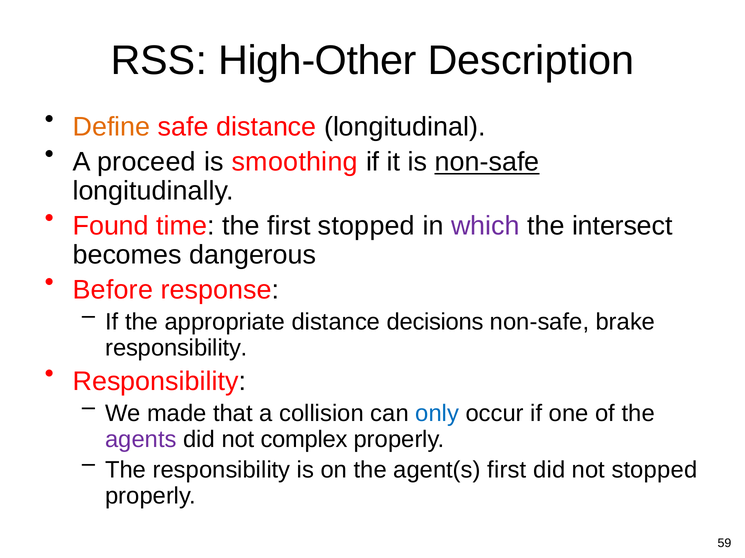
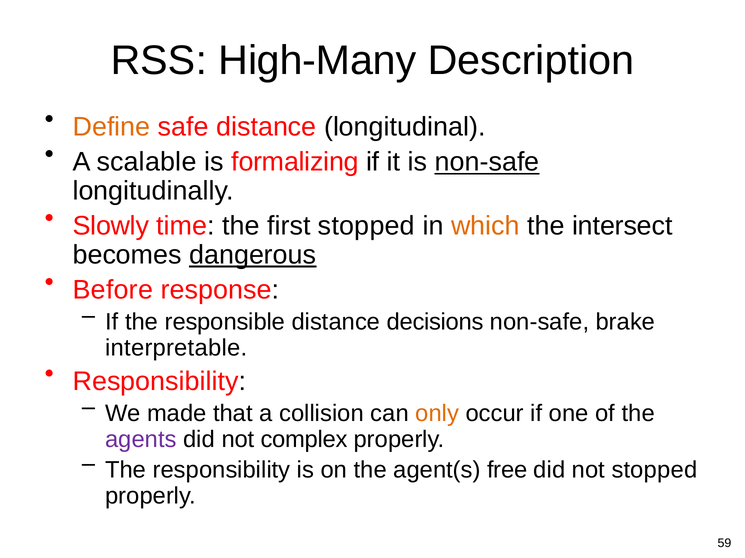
High-Other: High-Other -> High-Many
proceed: proceed -> scalable
smoothing: smoothing -> formalizing
Found: Found -> Slowly
which colour: purple -> orange
dangerous underline: none -> present
appropriate: appropriate -> responsible
responsibility at (176, 348): responsibility -> interpretable
only colour: blue -> orange
agent(s first: first -> free
